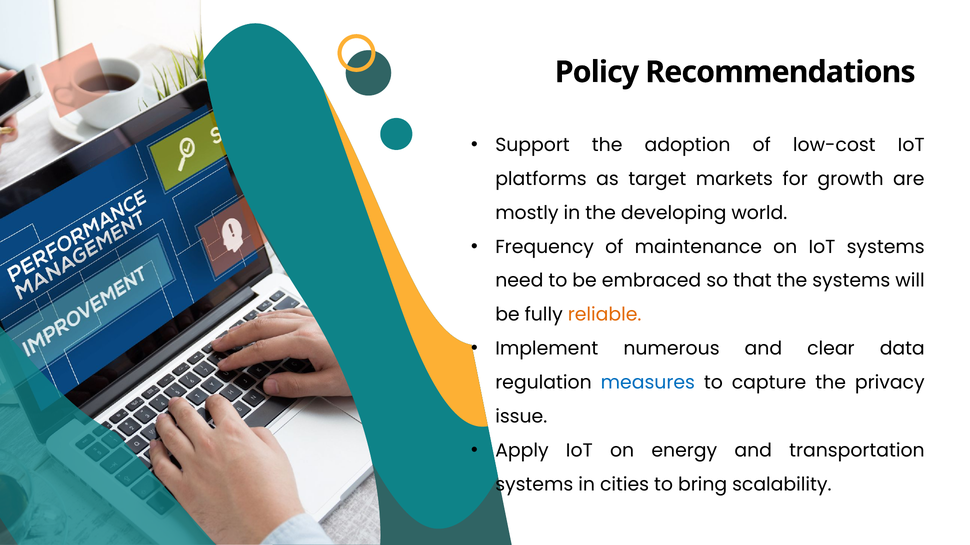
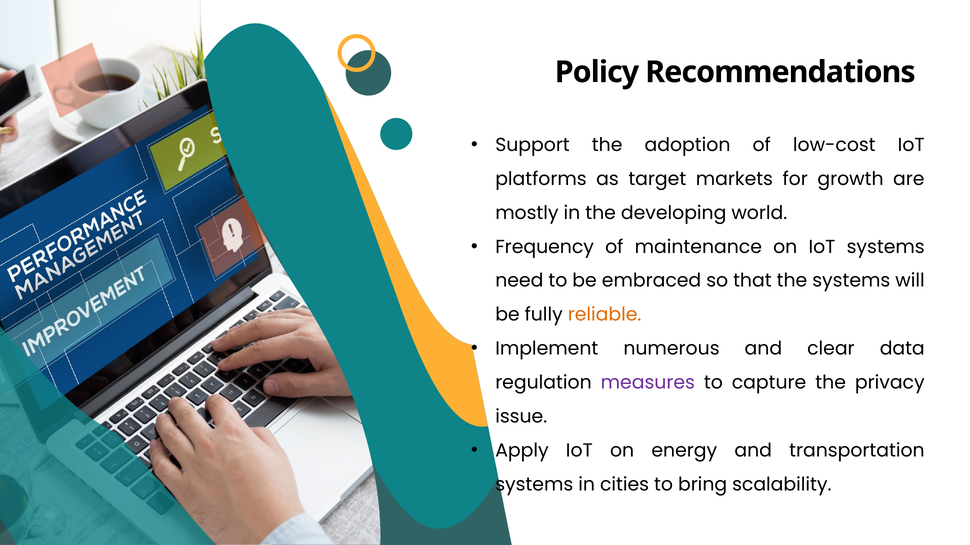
measures colour: blue -> purple
